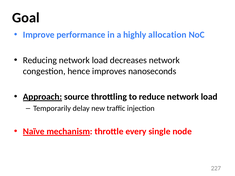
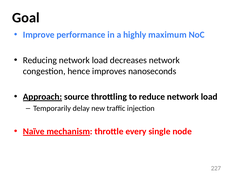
allocation: allocation -> maximum
